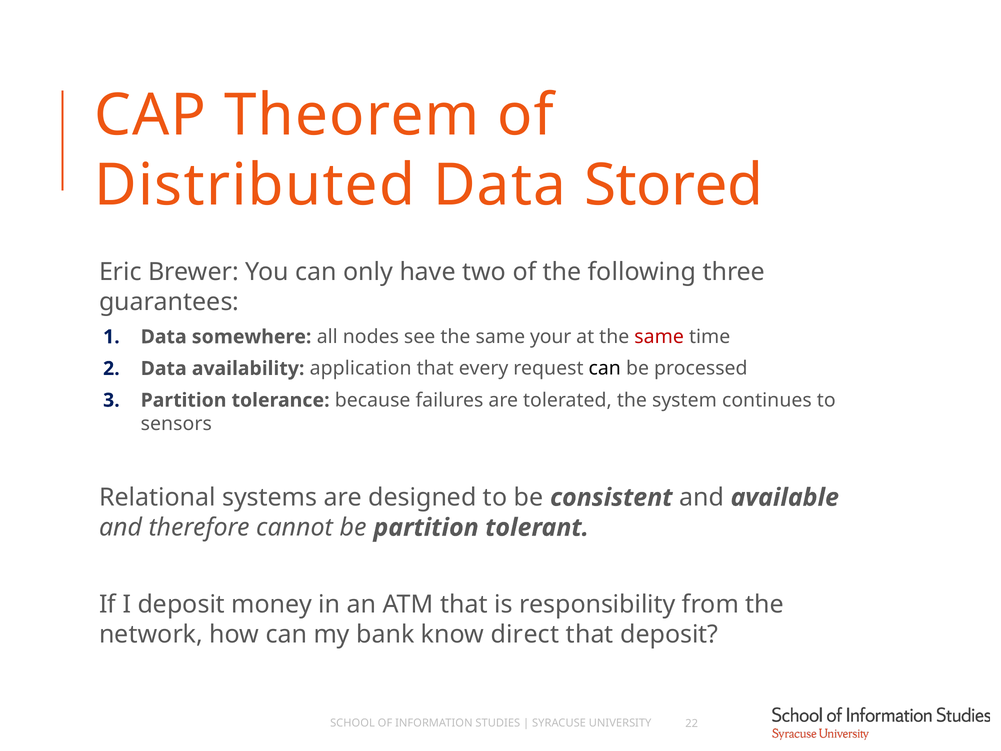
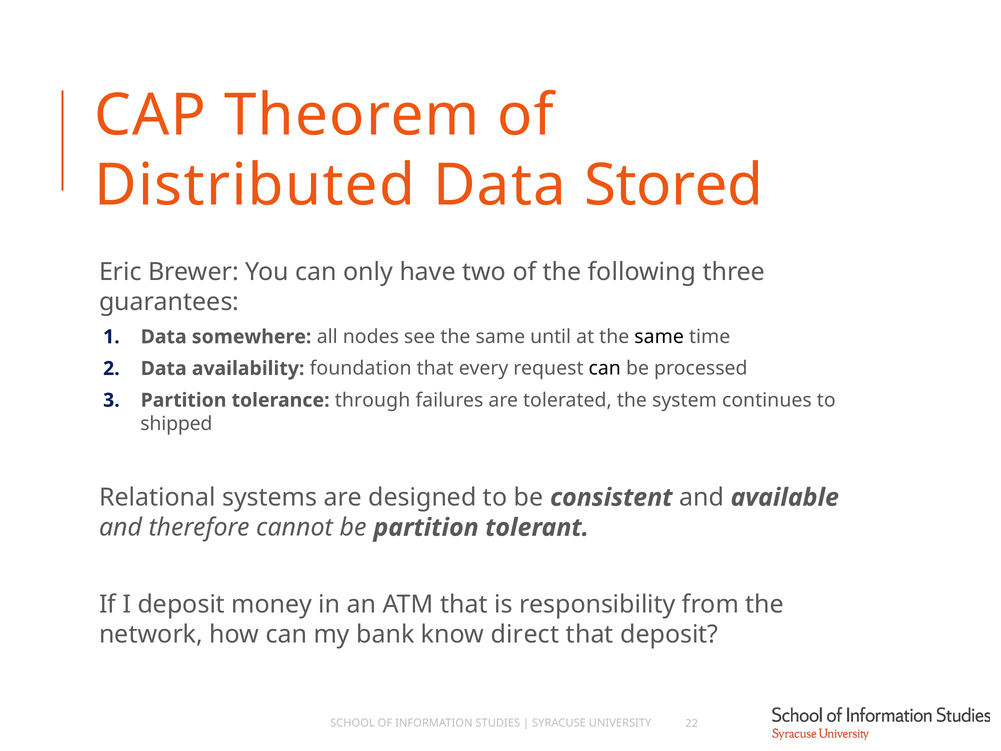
your: your -> until
same at (659, 337) colour: red -> black
application: application -> foundation
because: because -> through
sensors: sensors -> shipped
